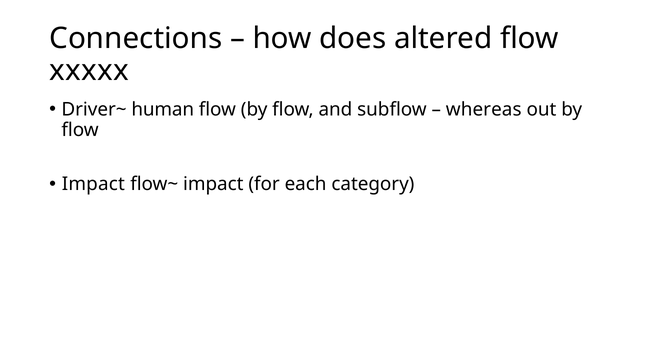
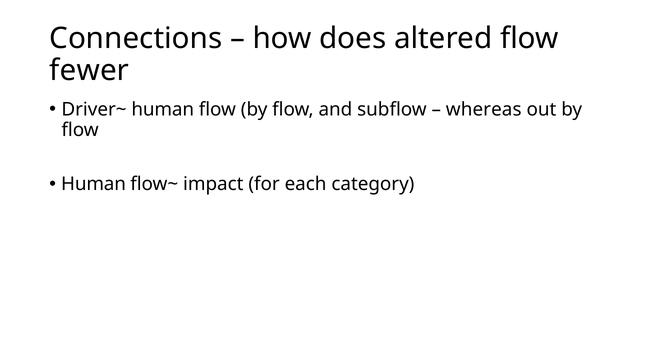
xxxxx: xxxxx -> fewer
Impact at (93, 184): Impact -> Human
